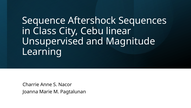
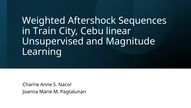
Sequence: Sequence -> Weighted
Class: Class -> Train
